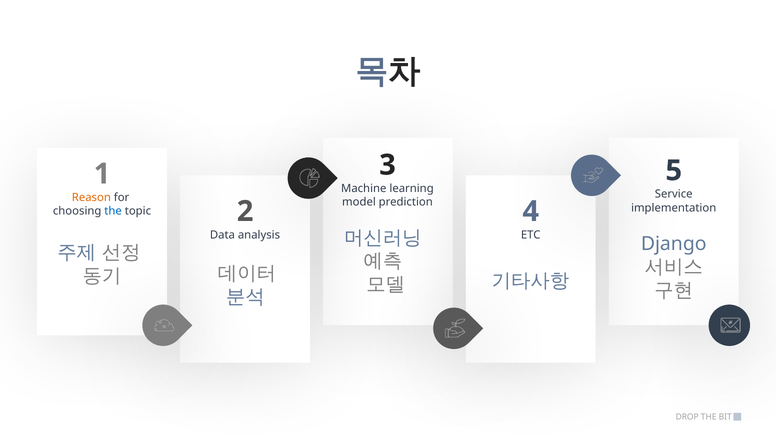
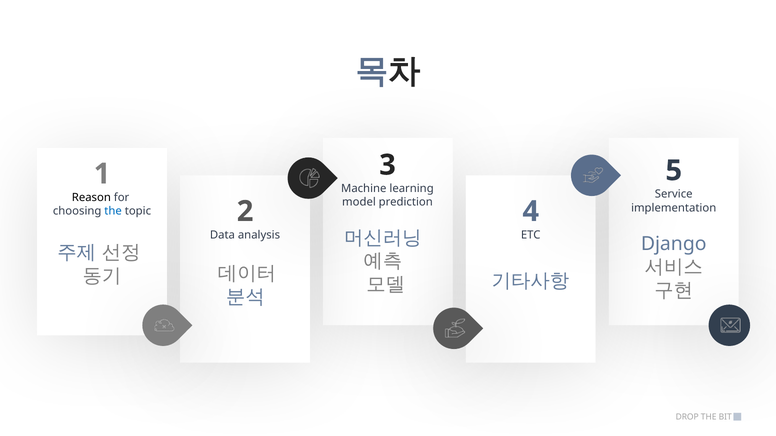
Reason colour: orange -> black
